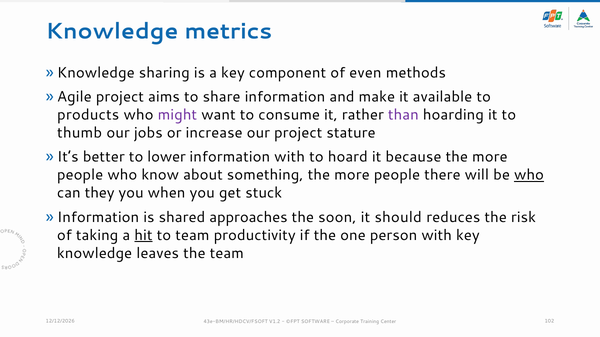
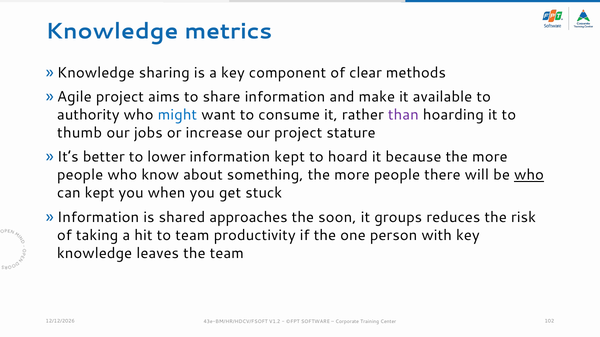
even: even -> clear
products: products -> authority
might colour: purple -> blue
information with: with -> kept
can they: they -> kept
should: should -> groups
hit underline: present -> none
